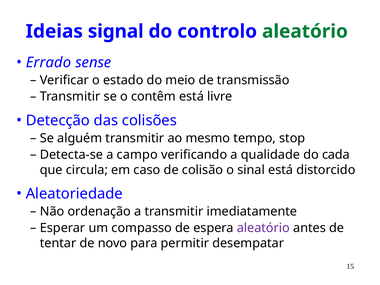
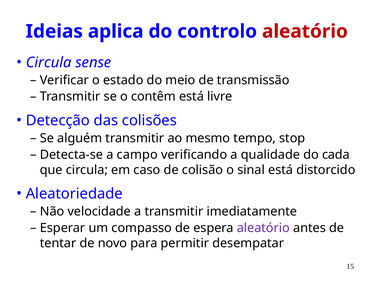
signal: signal -> aplica
aleatório at (305, 31) colour: green -> red
Errado at (49, 62): Errado -> Circula
ordenação: ordenação -> velocidade
